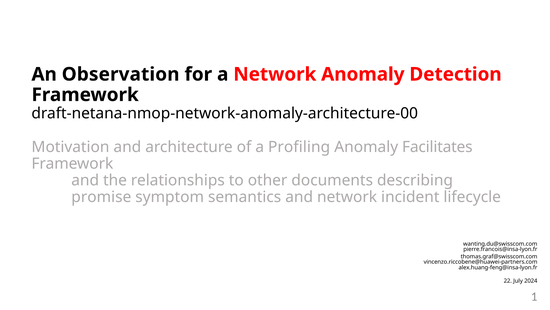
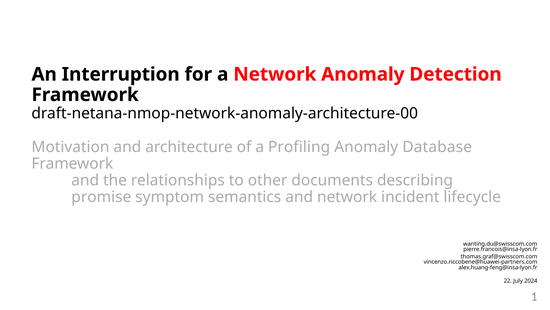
Observation: Observation -> Interruption
Facilitates: Facilitates -> Database
